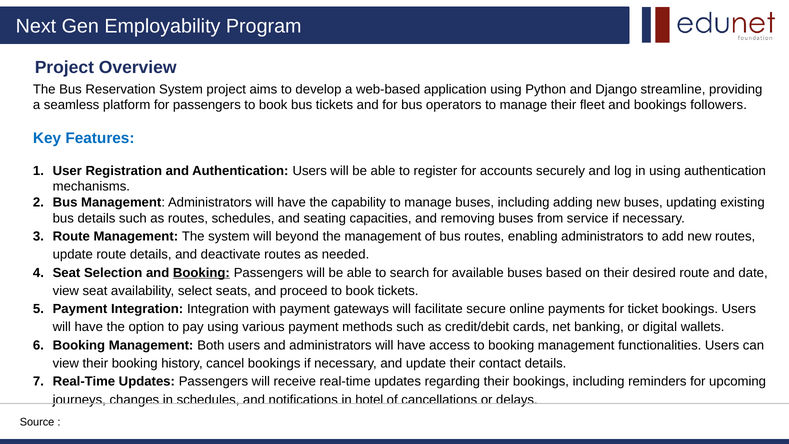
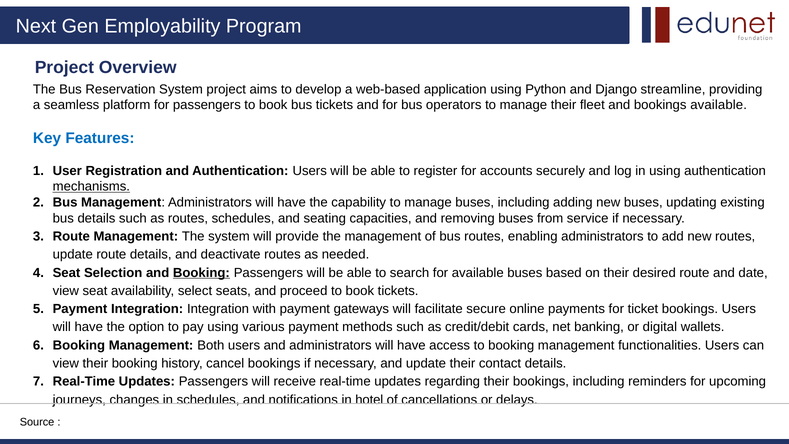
bookings followers: followers -> available
mechanisms underline: none -> present
beyond: beyond -> provide
